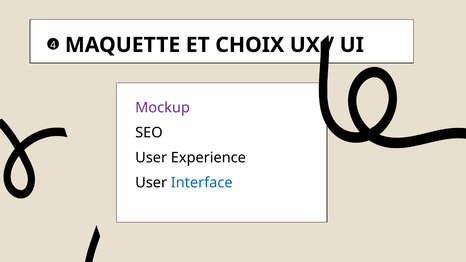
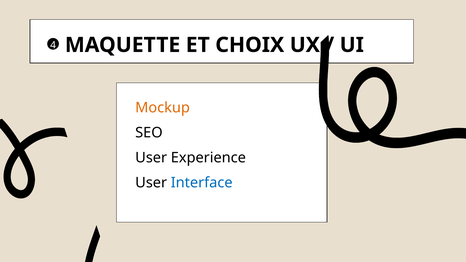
Mockup colour: purple -> orange
